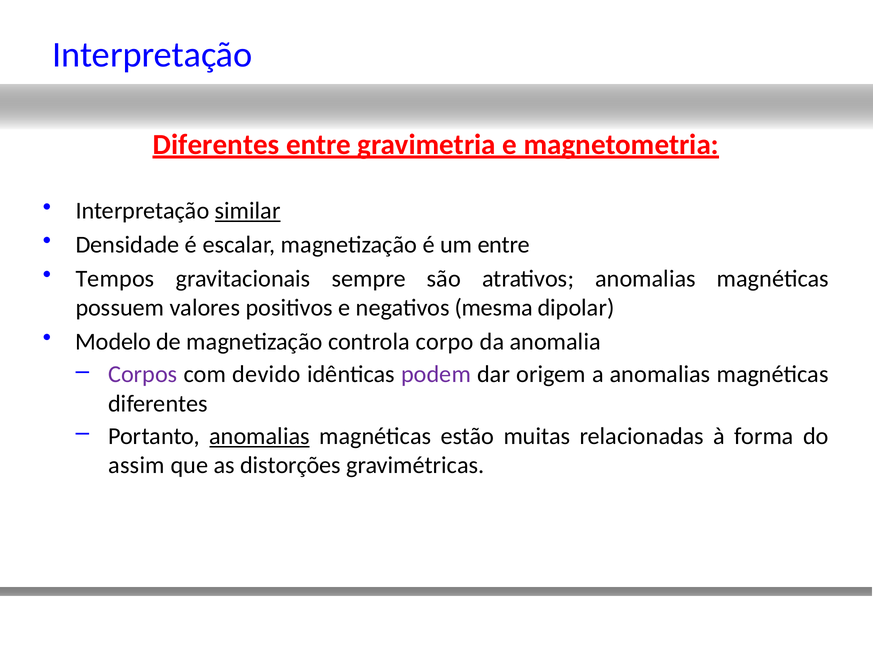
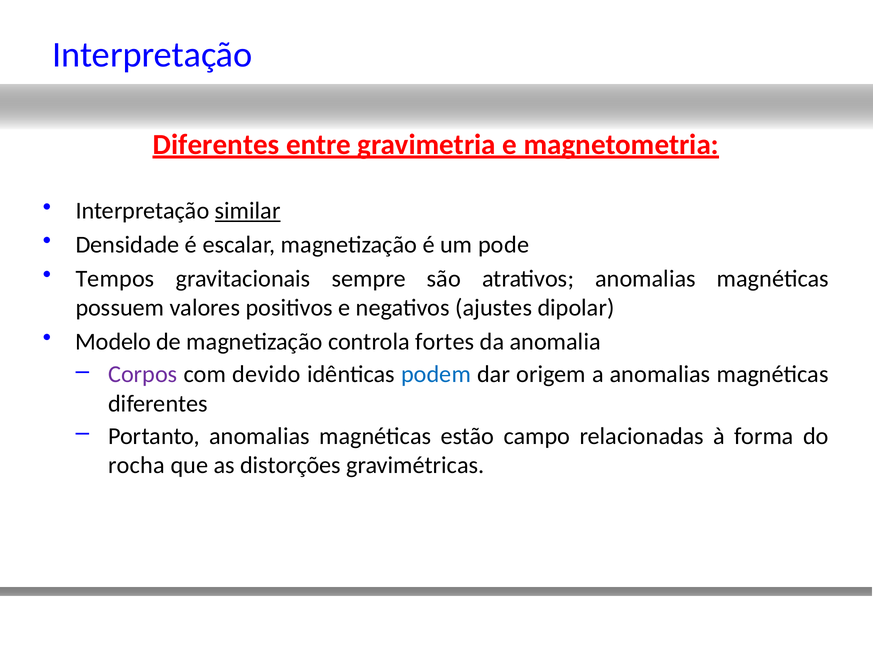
um entre: entre -> pode
mesma: mesma -> ajustes
corpo: corpo -> fortes
podem colour: purple -> blue
anomalias at (260, 437) underline: present -> none
muitas: muitas -> campo
assim: assim -> rocha
